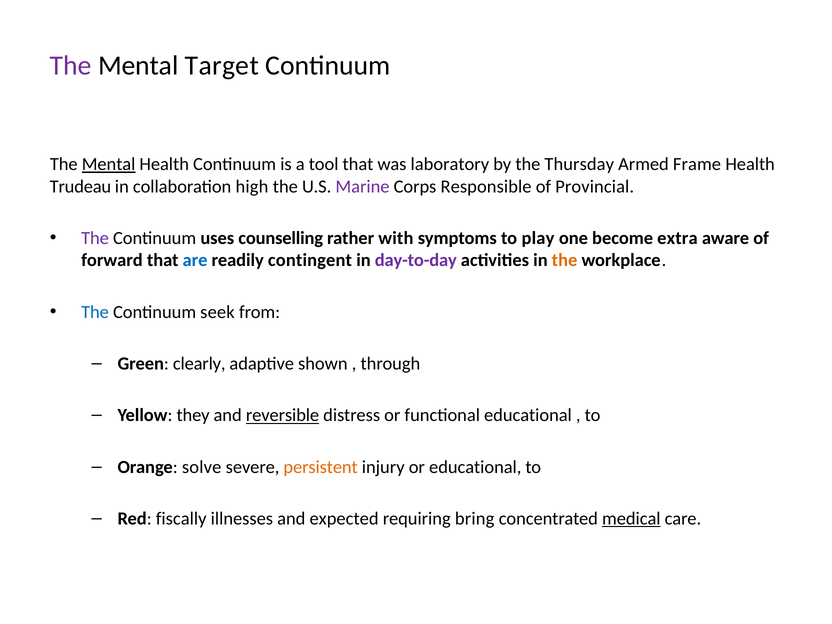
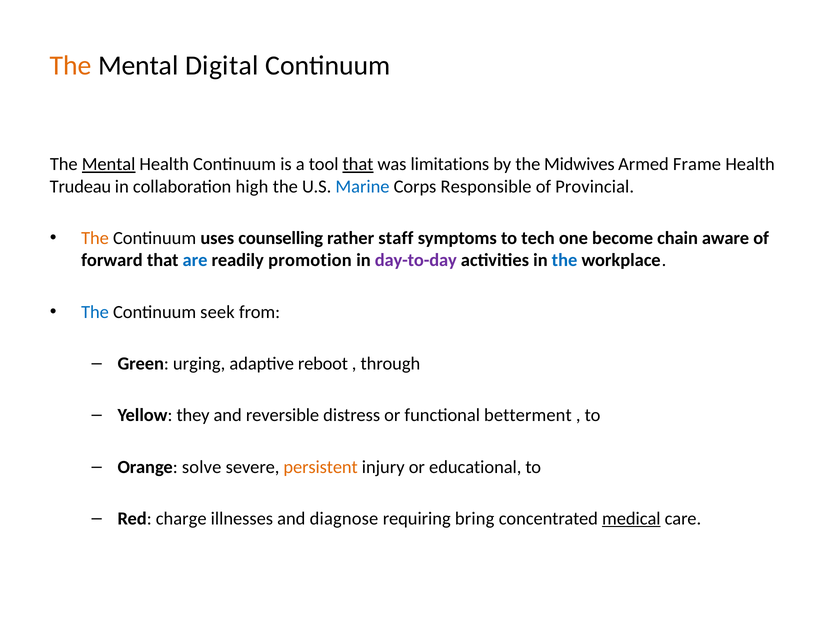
The at (71, 66) colour: purple -> orange
Target: Target -> Digital
that at (358, 164) underline: none -> present
laboratory: laboratory -> limitations
Thursday: Thursday -> Midwives
Marine colour: purple -> blue
The at (95, 238) colour: purple -> orange
with: with -> staff
play: play -> tech
extra: extra -> chain
contingent: contingent -> promotion
the at (565, 260) colour: orange -> blue
clearly: clearly -> urging
shown: shown -> reboot
reversible underline: present -> none
functional educational: educational -> betterment
fiscally: fiscally -> charge
expected: expected -> diagnose
